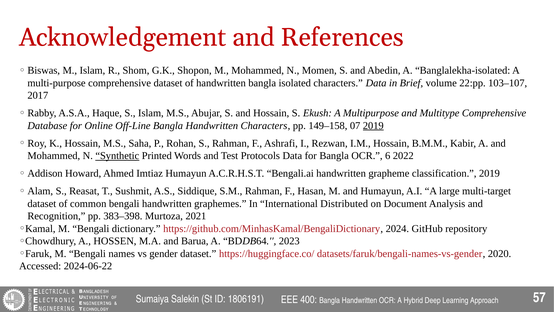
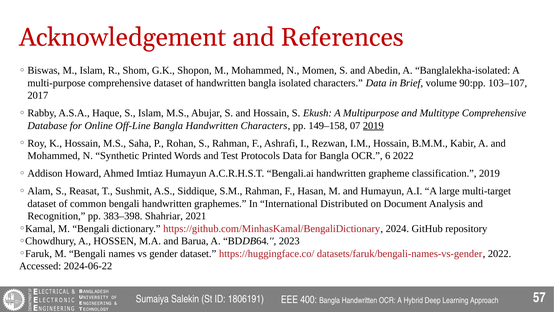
22:pp: 22:pp -> 90:pp
Synthetic underline: present -> none
Murtoza: Murtoza -> Shahriar
datasets/faruk/bengali-names-vs-gender 2020: 2020 -> 2022
